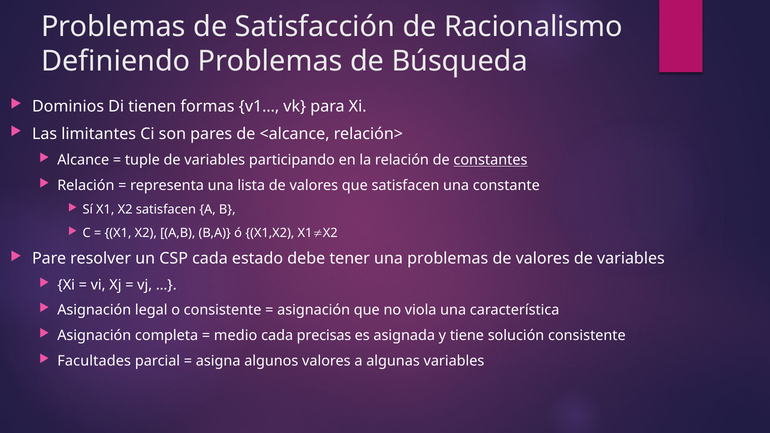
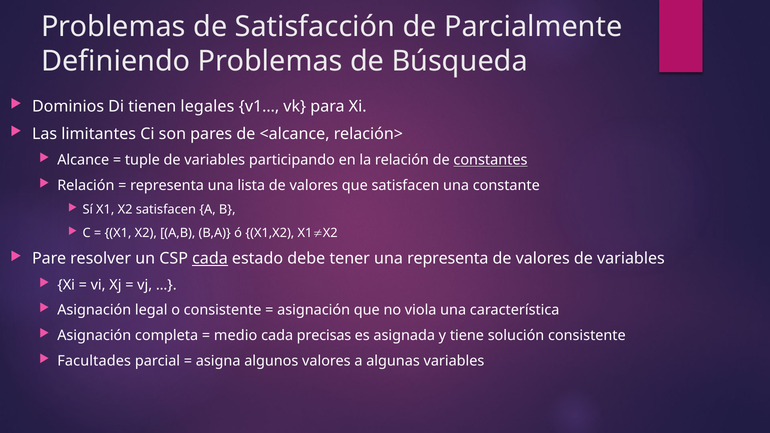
Racionalismo: Racionalismo -> Parcialmente
formas: formas -> legales
cada at (210, 259) underline: none -> present
una problemas: problemas -> representa
